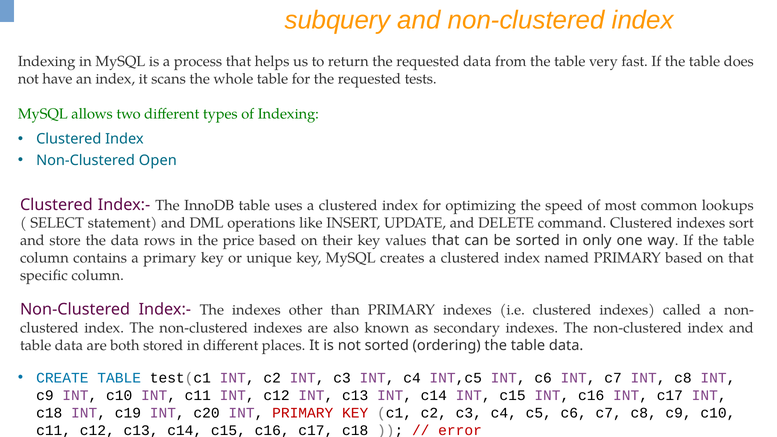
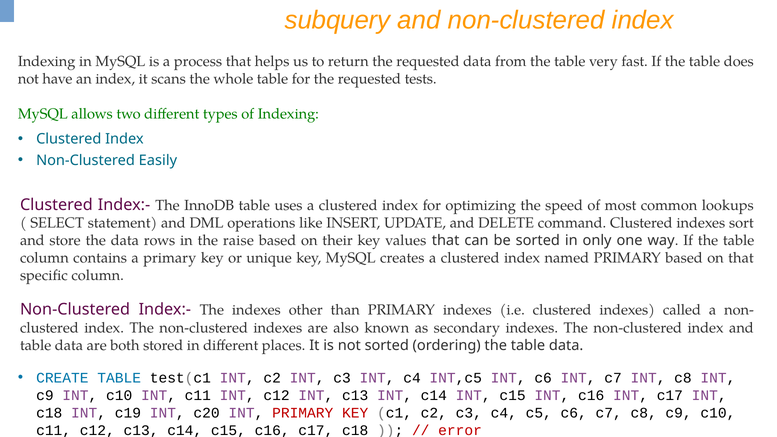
Open: Open -> Easily
price: price -> raise
